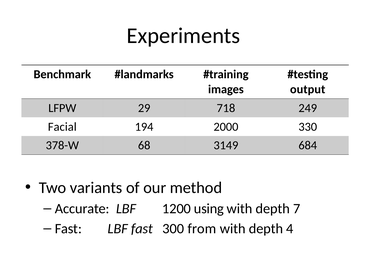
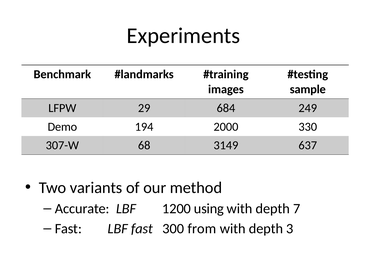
output: output -> sample
718: 718 -> 684
Facial: Facial -> Demo
378-W: 378-W -> 307-W
684: 684 -> 637
4: 4 -> 3
